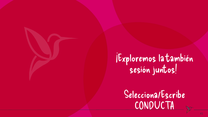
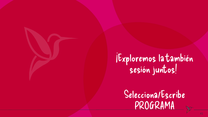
CONDUCTA: CONDUCTA -> PROGRAMA
